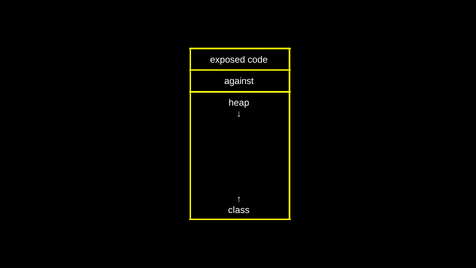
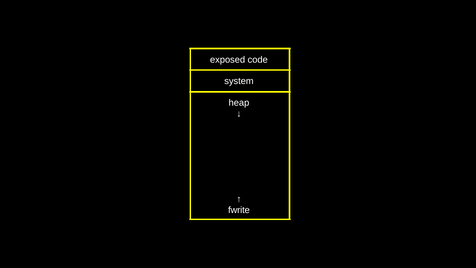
against: against -> system
class: class -> fwrite
